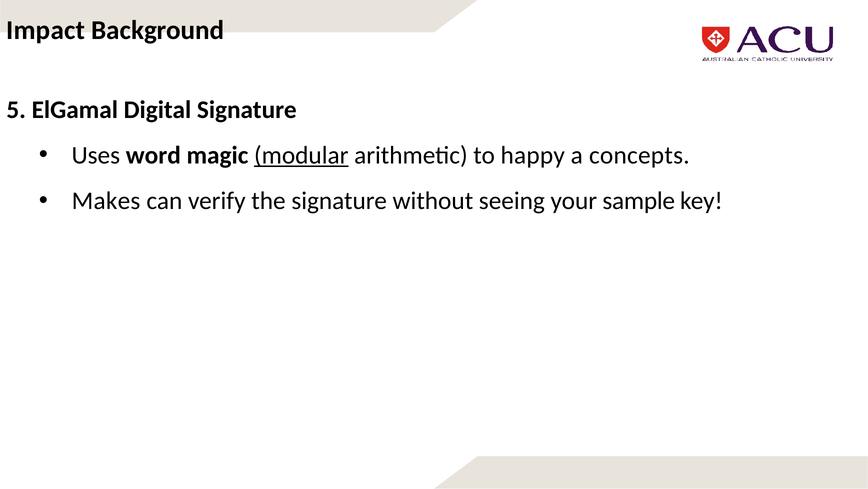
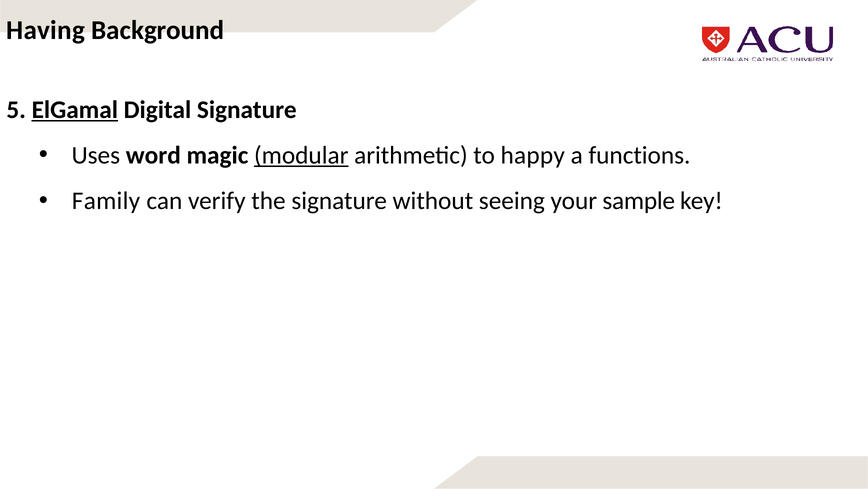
Impact: Impact -> Having
ElGamal underline: none -> present
concepts: concepts -> functions
Makes: Makes -> Family
